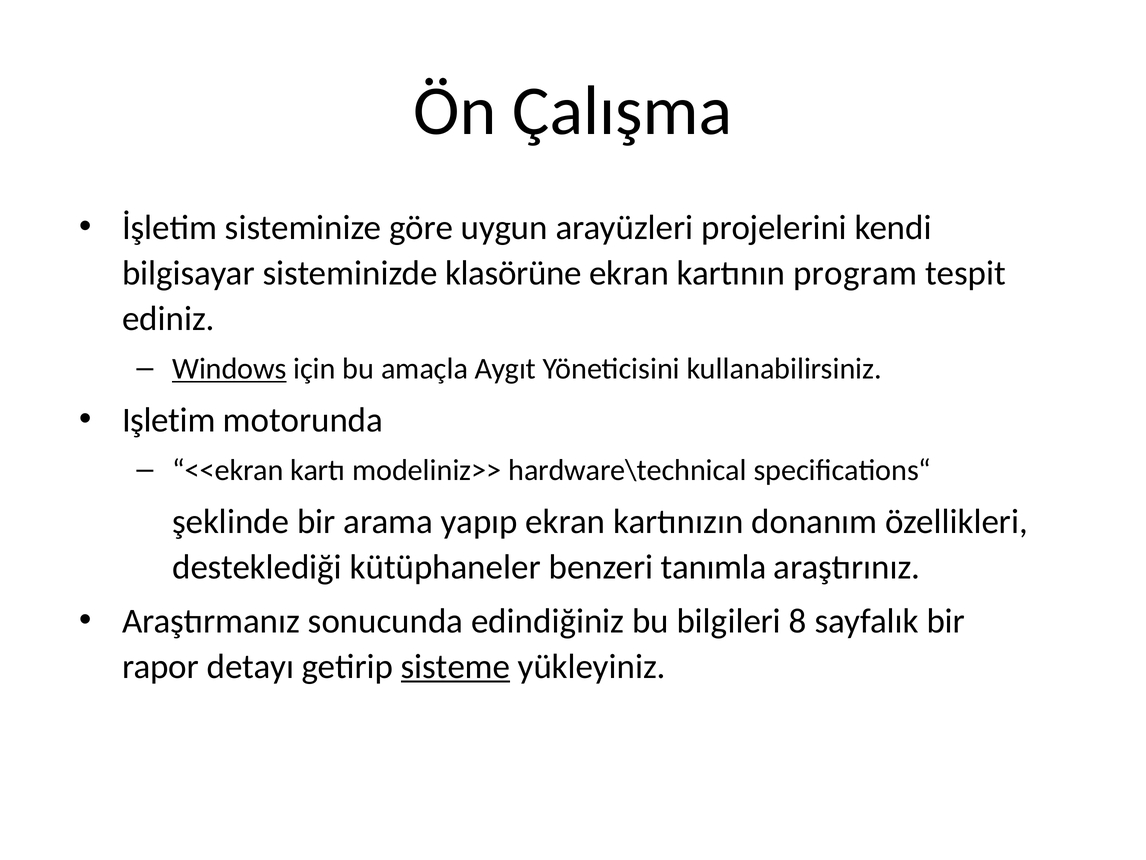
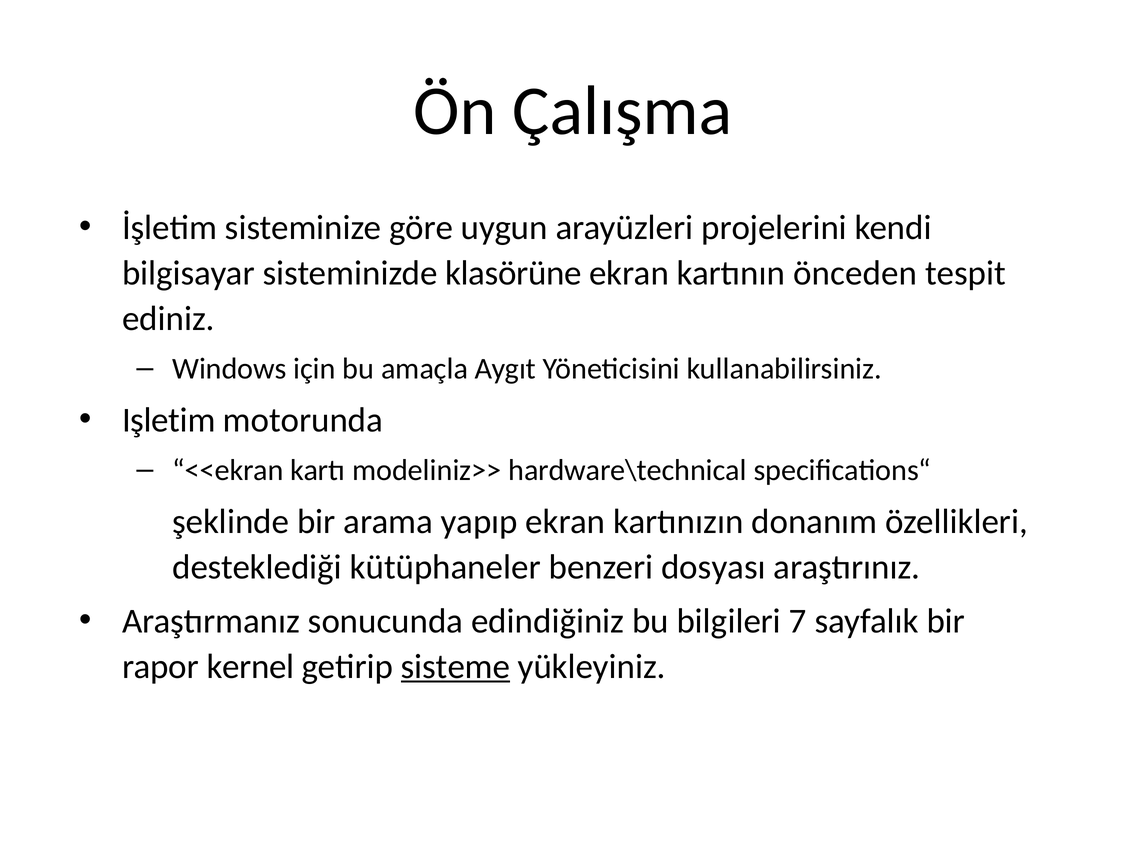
program: program -> önceden
Windows underline: present -> none
tanımla: tanımla -> dosyası
8: 8 -> 7
detayı: detayı -> kernel
